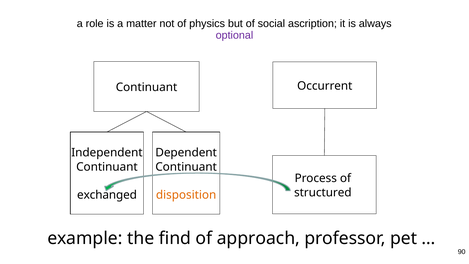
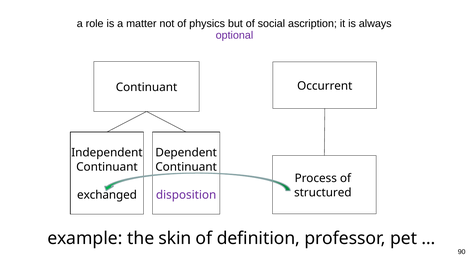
disposition colour: orange -> purple
find: find -> skin
approach: approach -> definition
